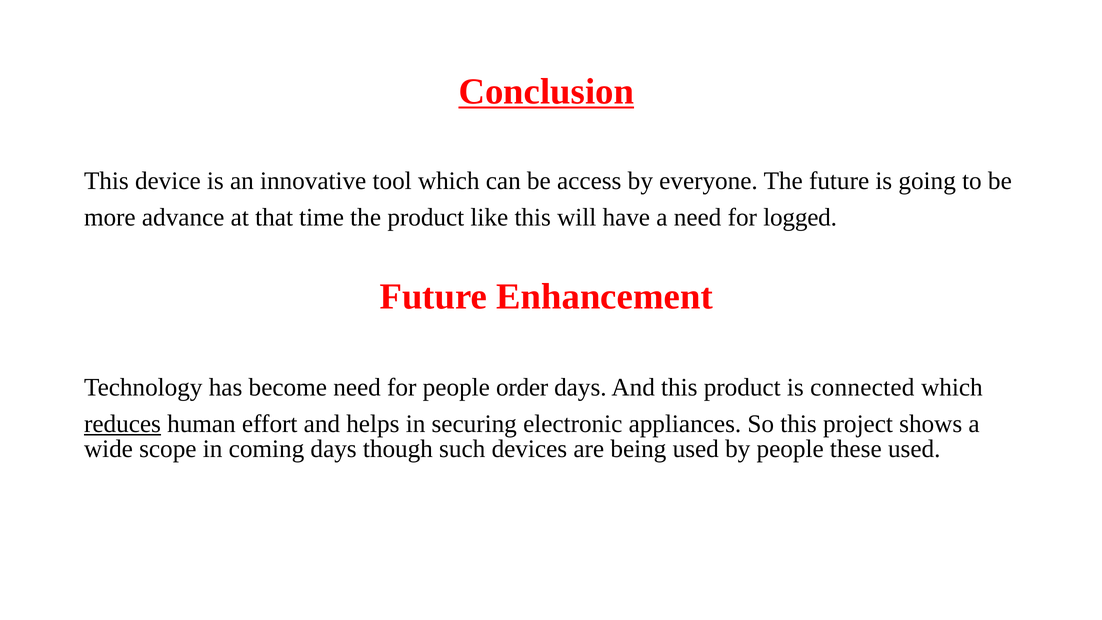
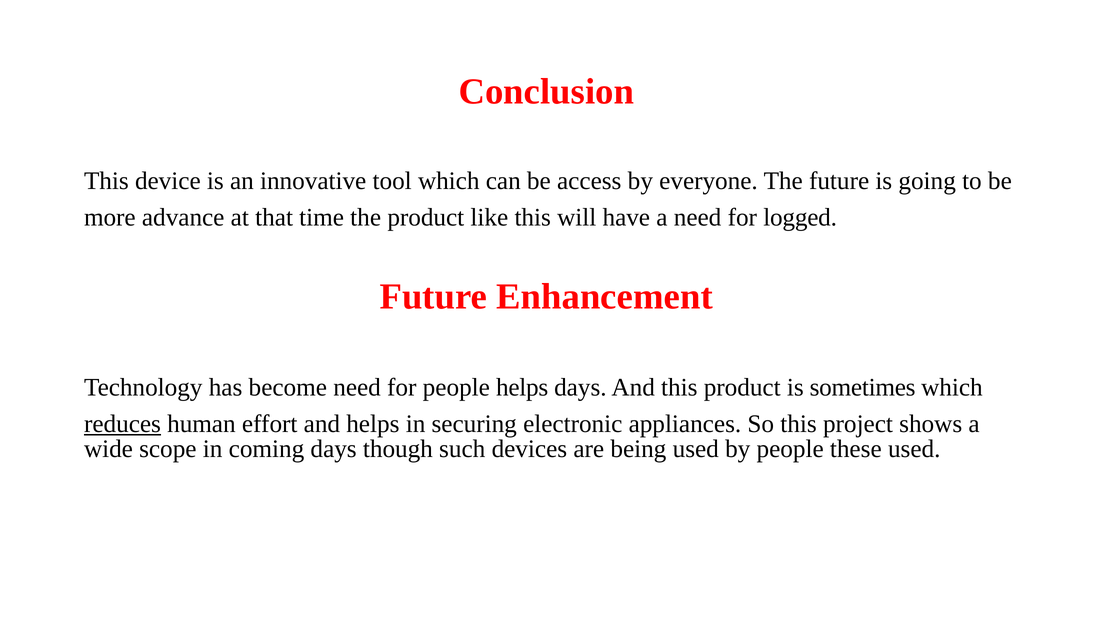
Conclusion underline: present -> none
people order: order -> helps
connected: connected -> sometimes
